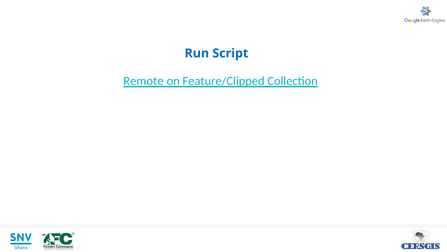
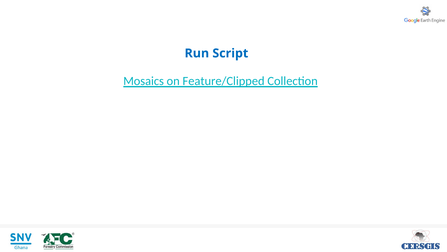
Remote: Remote -> Mosaics
